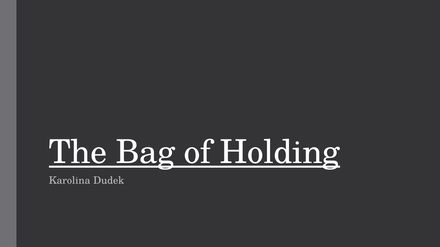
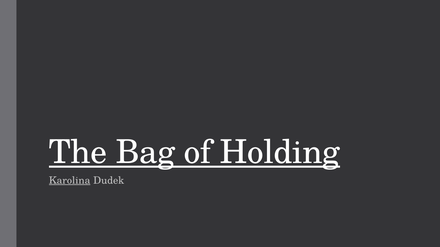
Karolina underline: none -> present
